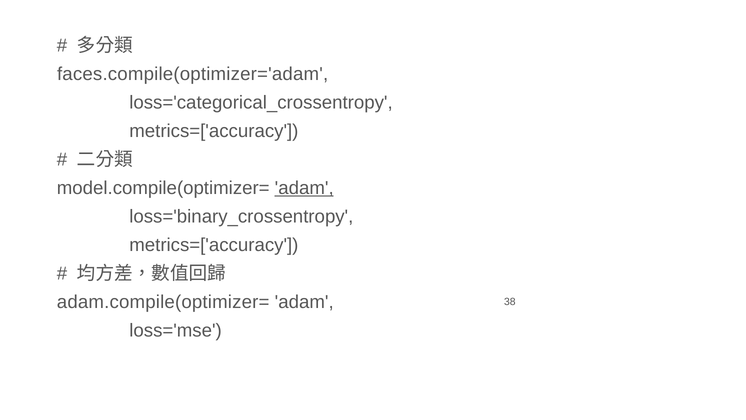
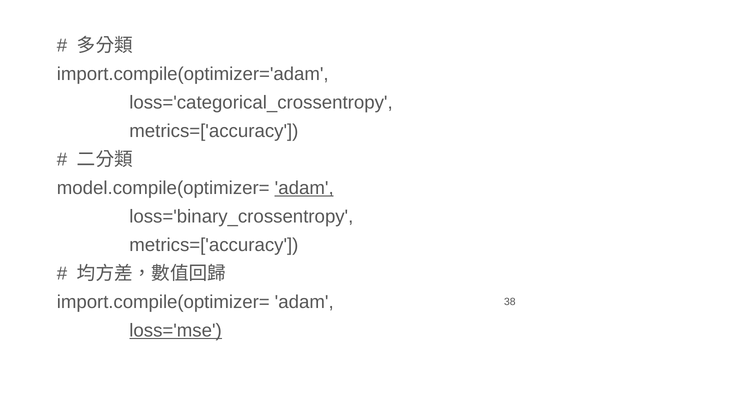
faces.compile(optimizer='adam: faces.compile(optimizer='adam -> import.compile(optimizer='adam
adam.compile(optimizer=: adam.compile(optimizer= -> import.compile(optimizer=
loss='mse underline: none -> present
